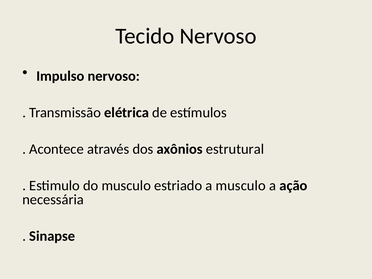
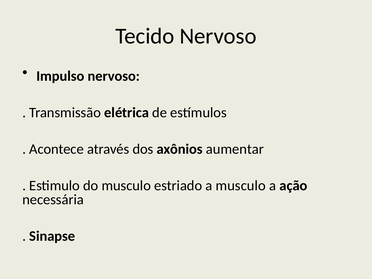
estrutural: estrutural -> aumentar
